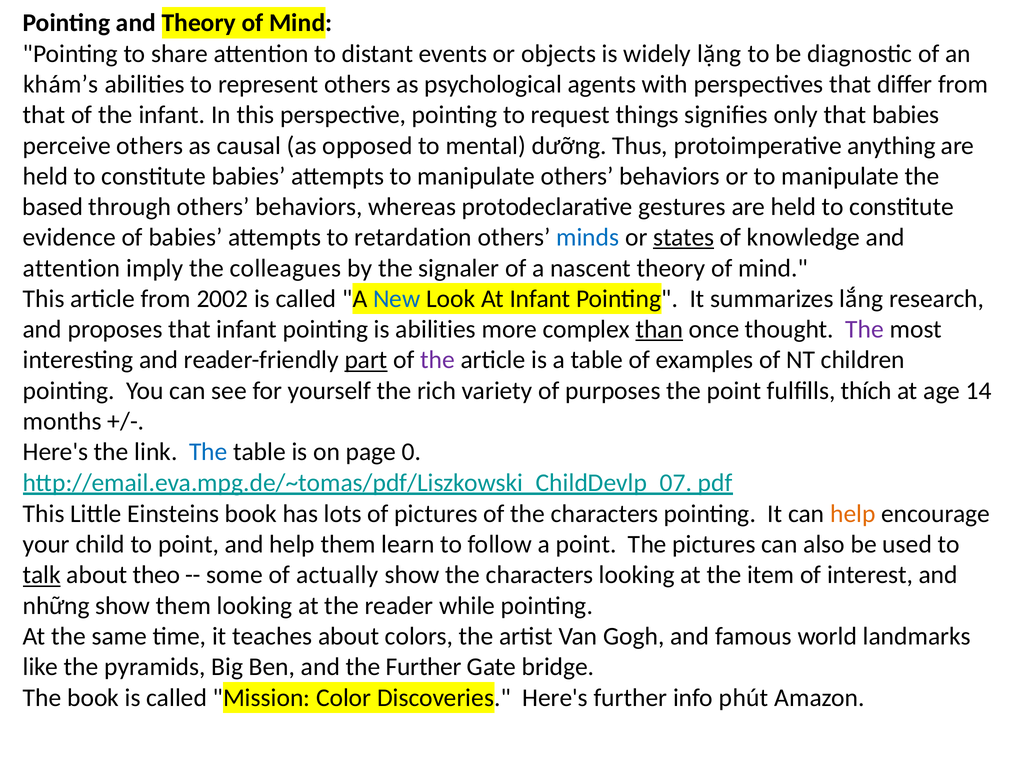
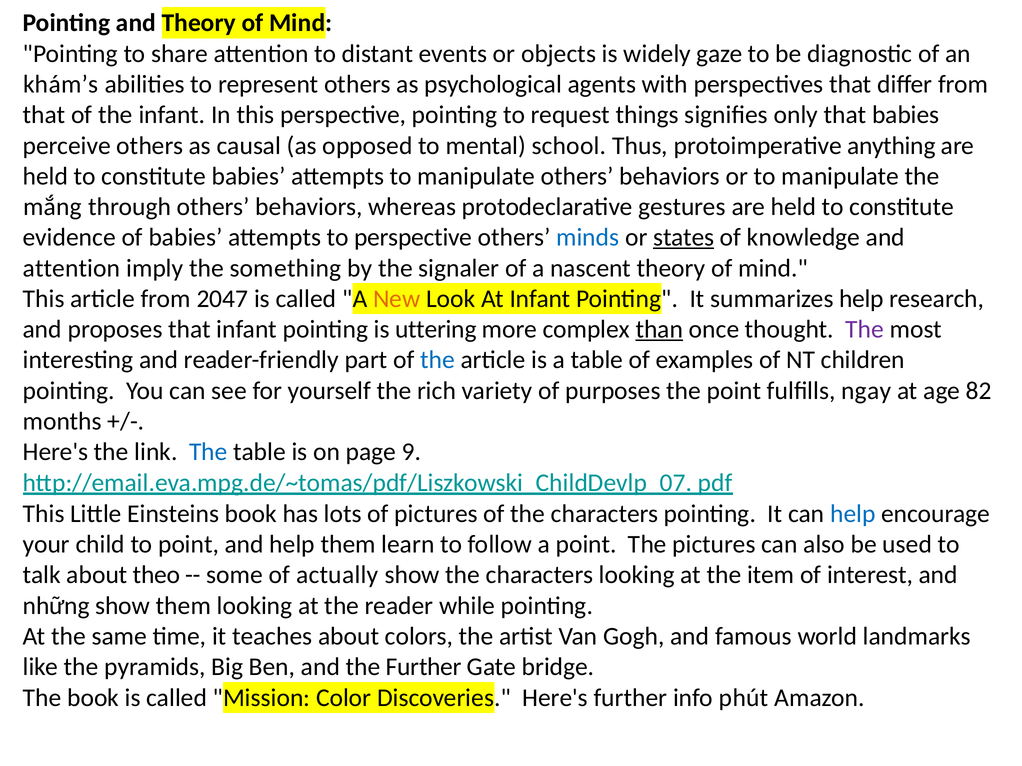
lặng: lặng -> gaze
dưỡng: dưỡng -> school
based: based -> mắng
to retardation: retardation -> perspective
colleagues: colleagues -> something
2002: 2002 -> 2047
New colour: blue -> orange
summarizes lắng: lắng -> help
is abilities: abilities -> uttering
part underline: present -> none
the at (438, 360) colour: purple -> blue
thích: thích -> ngay
14: 14 -> 82
0: 0 -> 9
help at (853, 514) colour: orange -> blue
talk underline: present -> none
